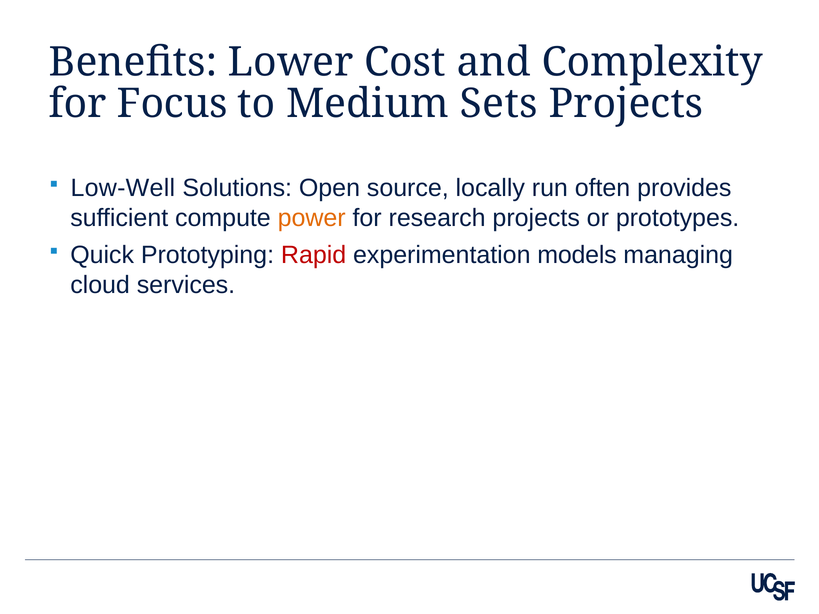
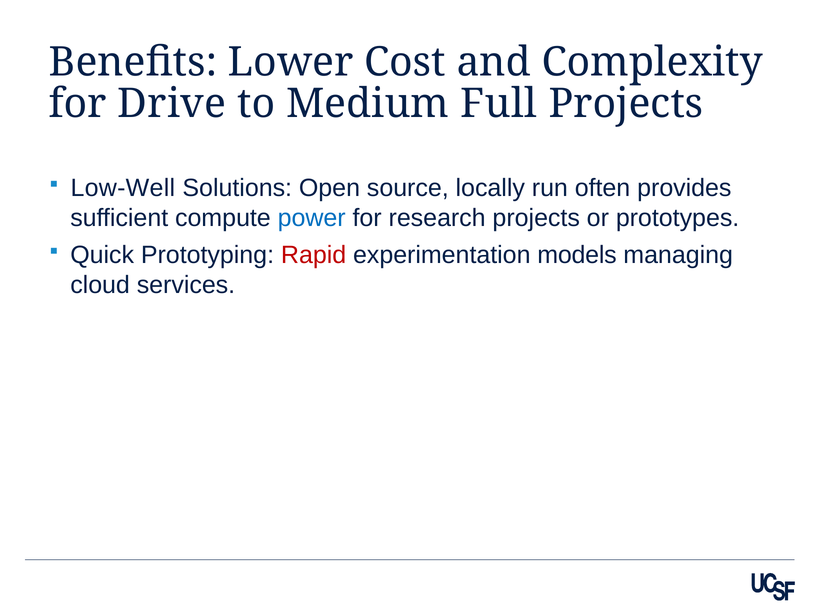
Focus: Focus -> Drive
Sets: Sets -> Full
power colour: orange -> blue
